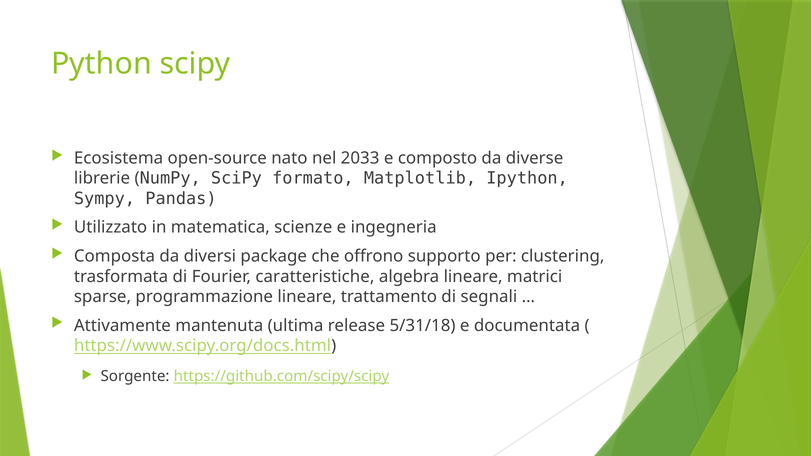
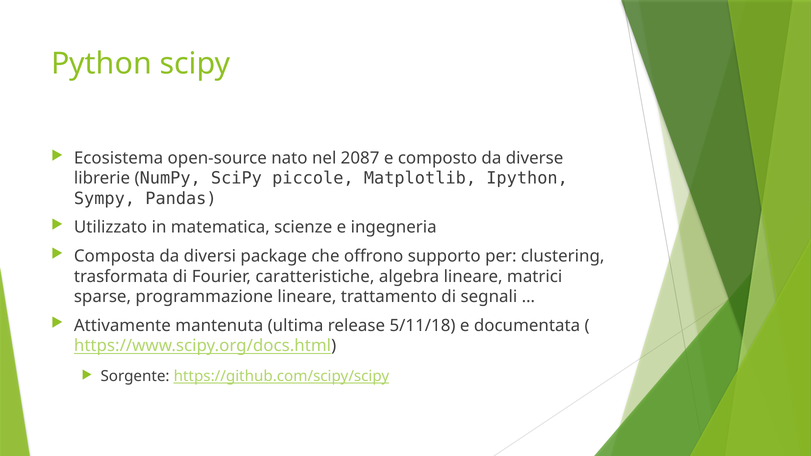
2033: 2033 -> 2087
formato: formato -> piccole
5/31/18: 5/31/18 -> 5/11/18
